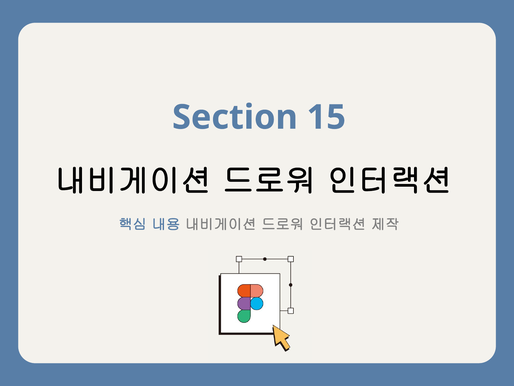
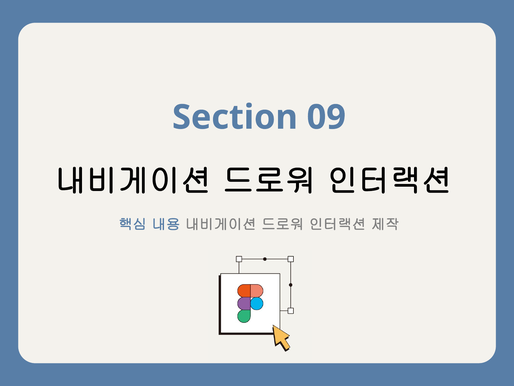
15: 15 -> 09
